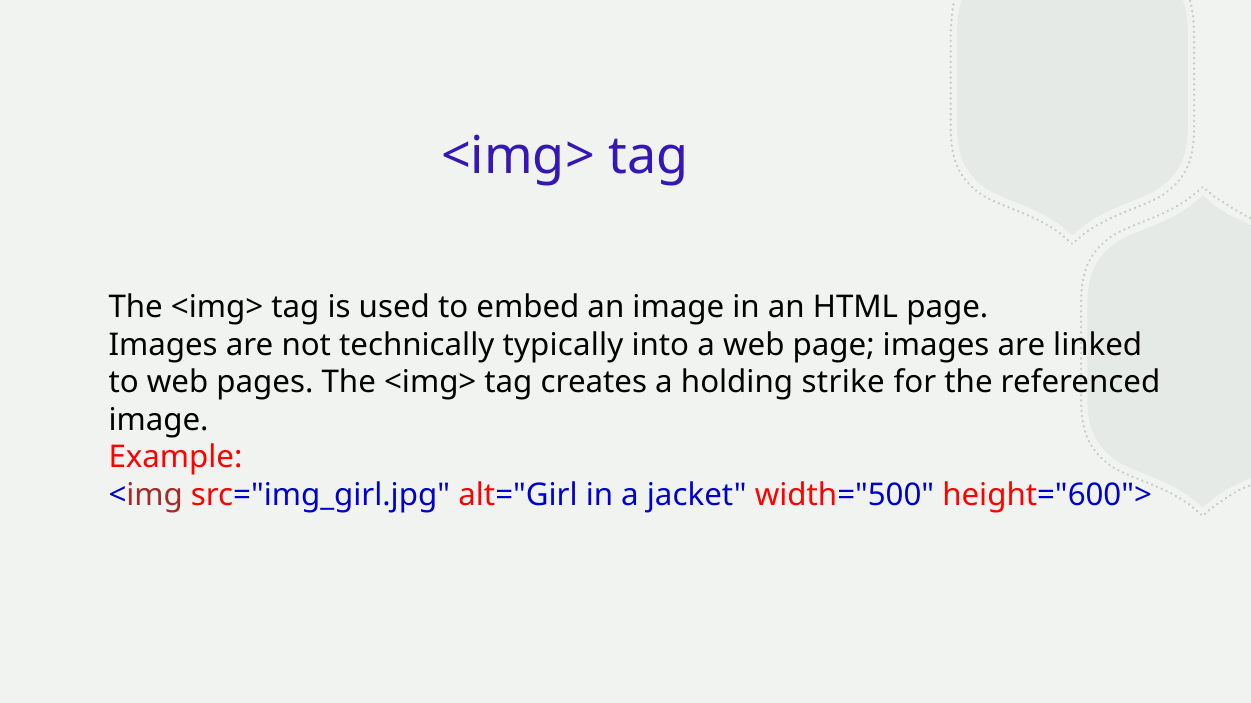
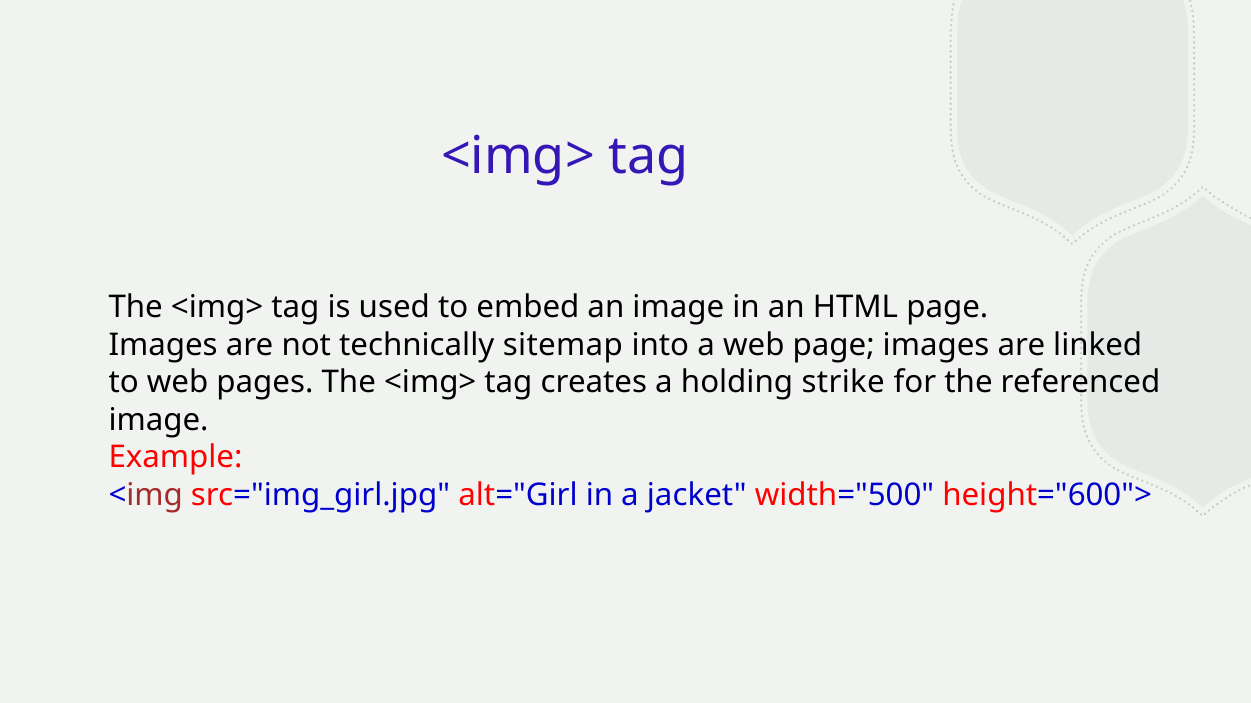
typically: typically -> sitemap
